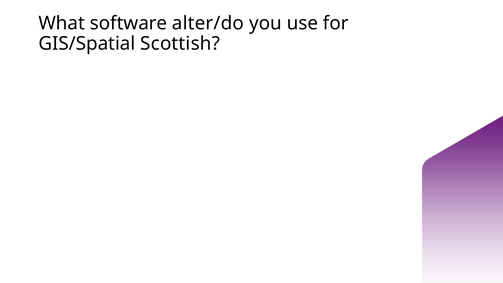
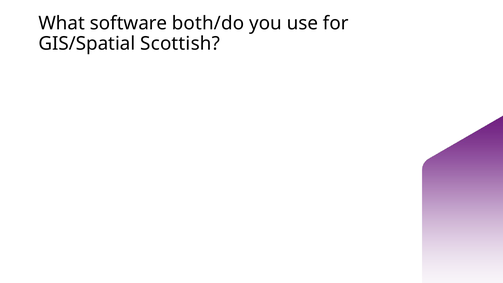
alter/do: alter/do -> both/do
